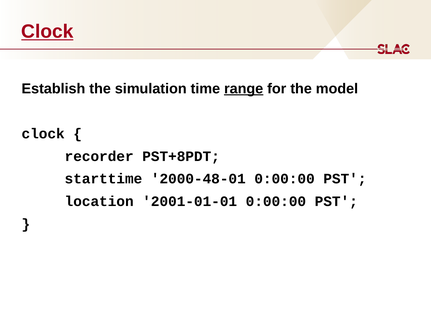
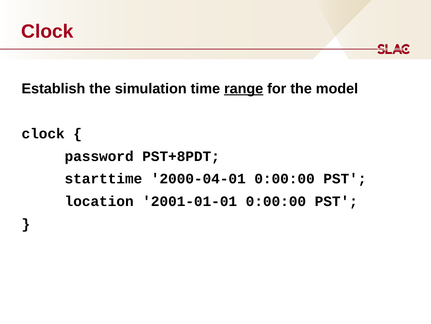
Clock at (47, 31) underline: present -> none
recorder: recorder -> password
2000-48-01: 2000-48-01 -> 2000-04-01
